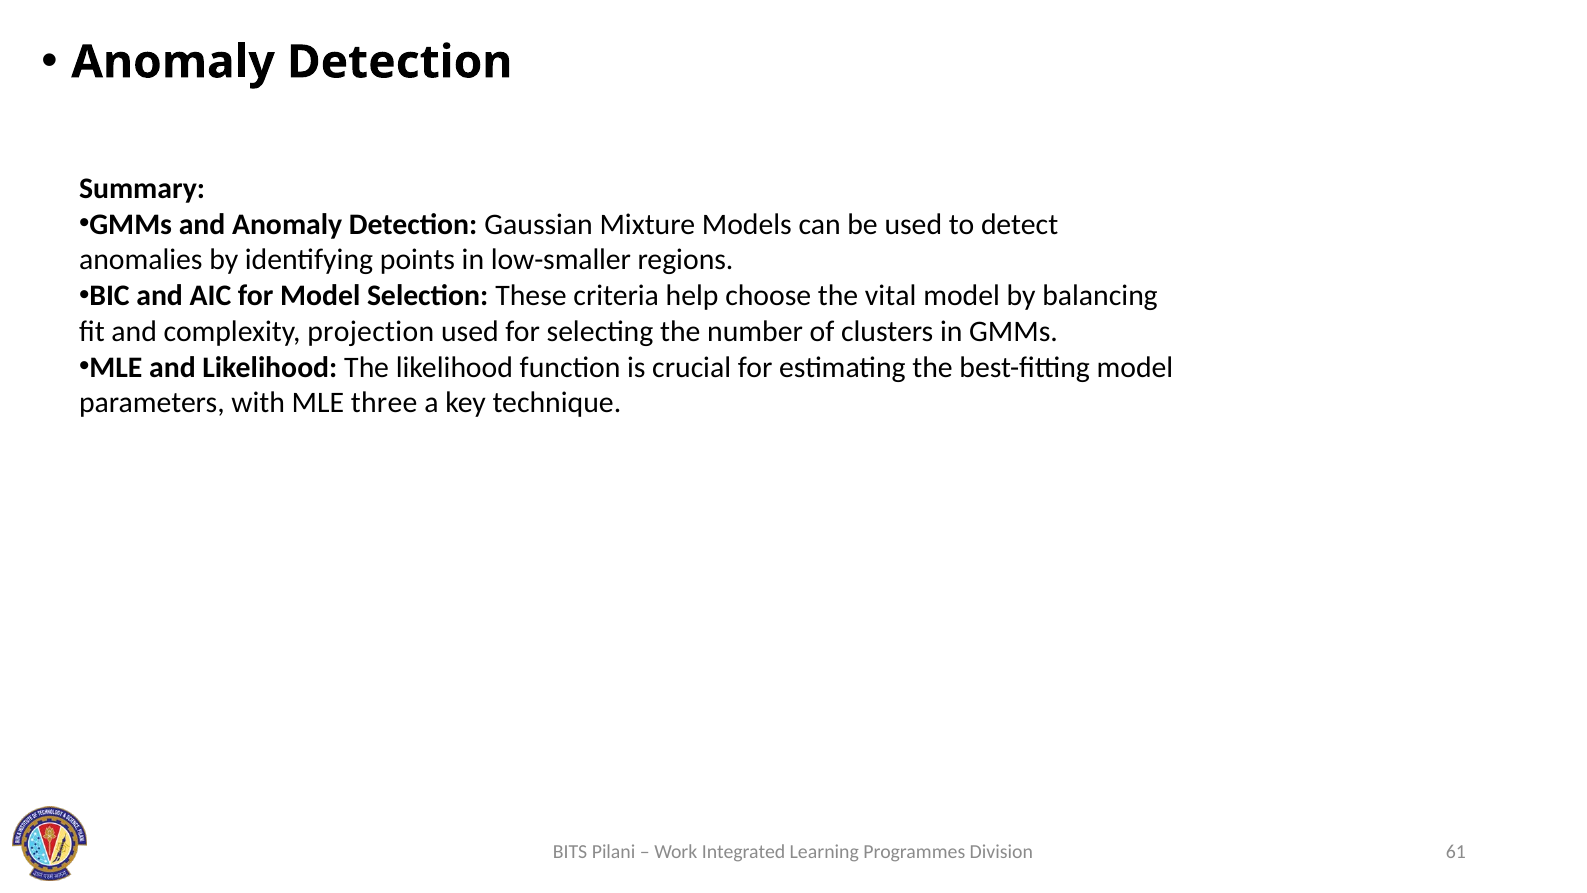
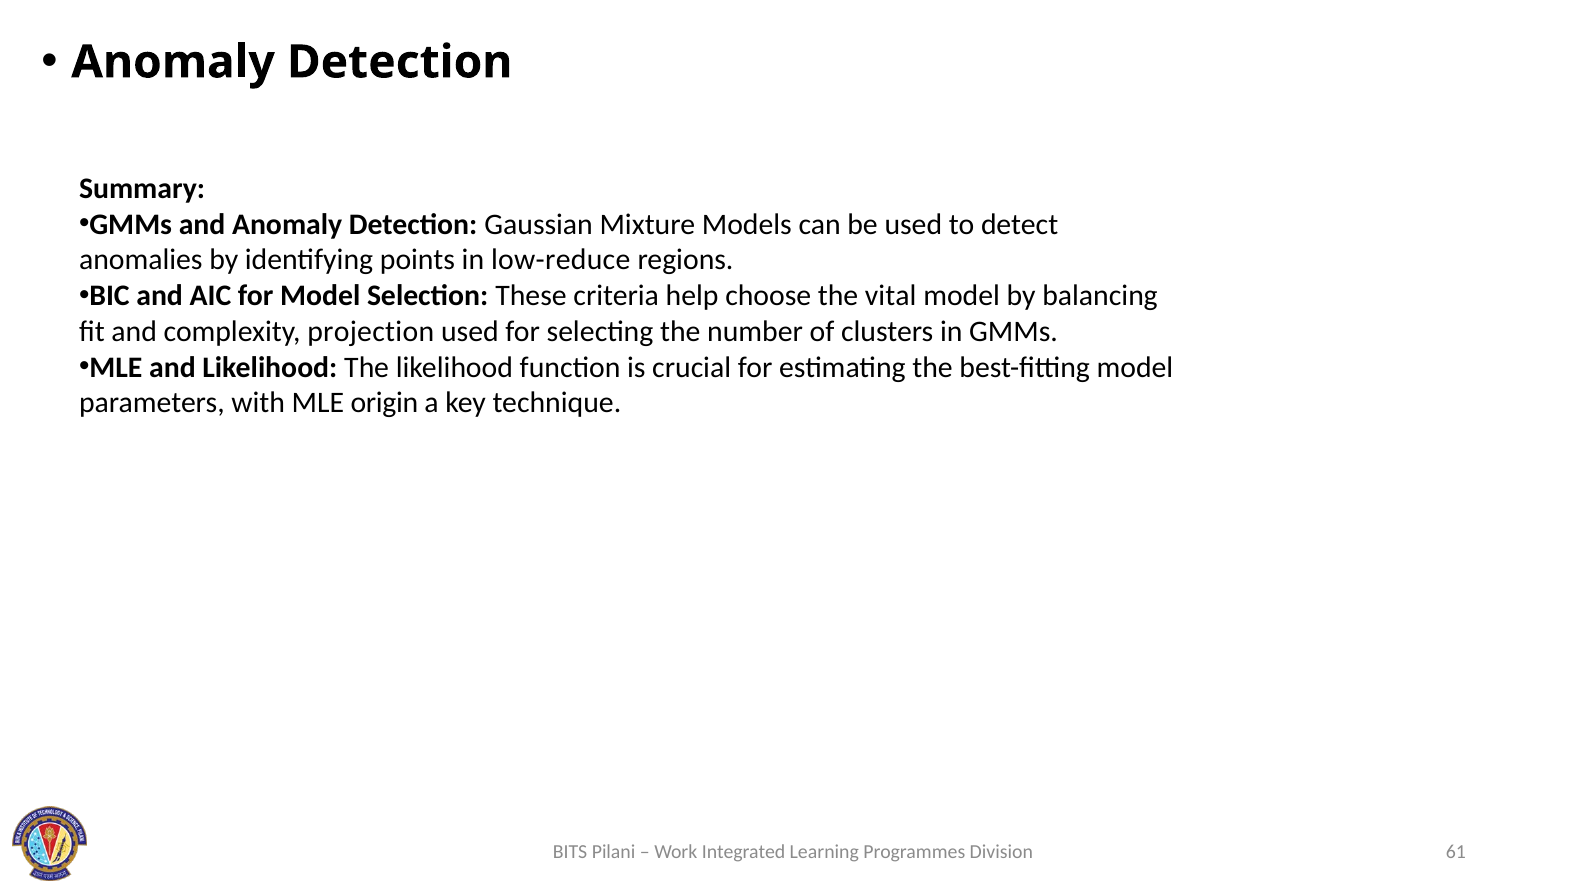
low-smaller: low-smaller -> low-reduce
three: three -> origin
